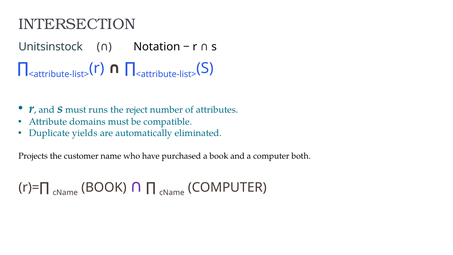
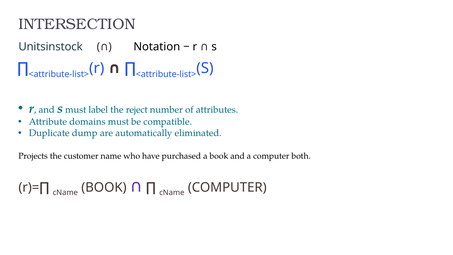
runs: runs -> label
yields: yields -> dump
